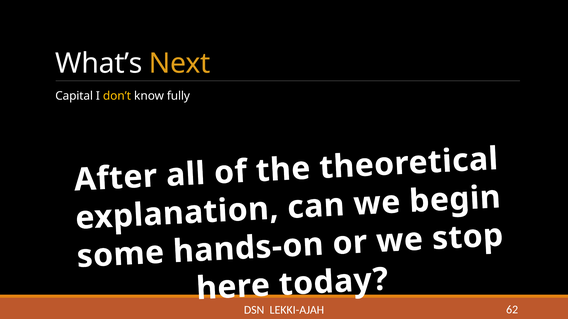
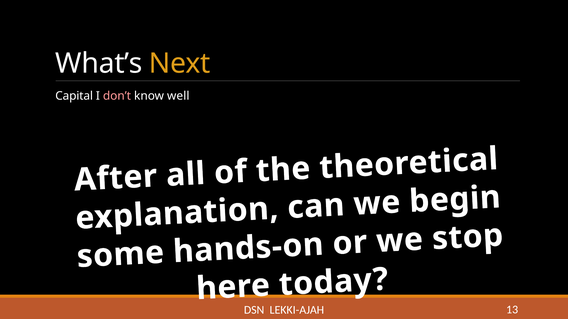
don’t colour: yellow -> pink
fully: fully -> well
62: 62 -> 13
